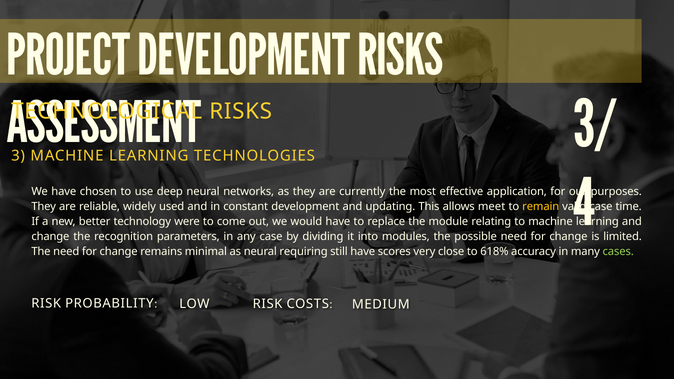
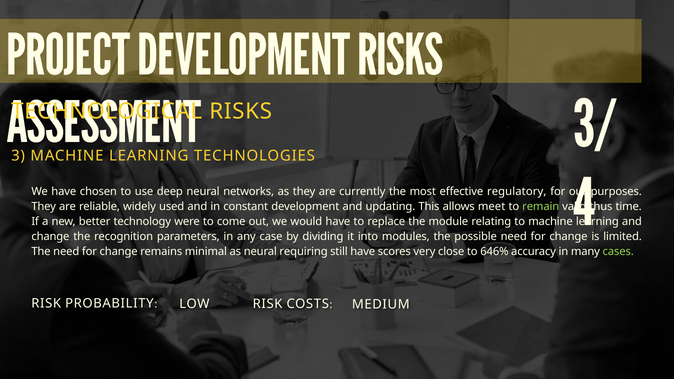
application: application -> regulatory
remain colour: yellow -> light green
case at (601, 206): case -> thus
618%: 618% -> 646%
